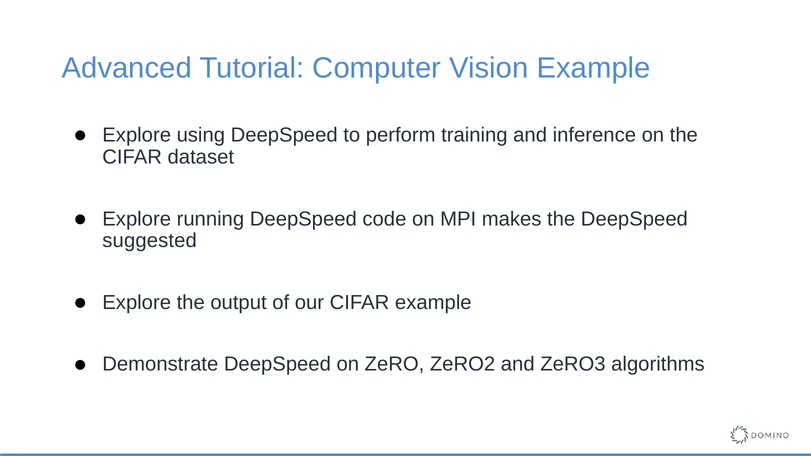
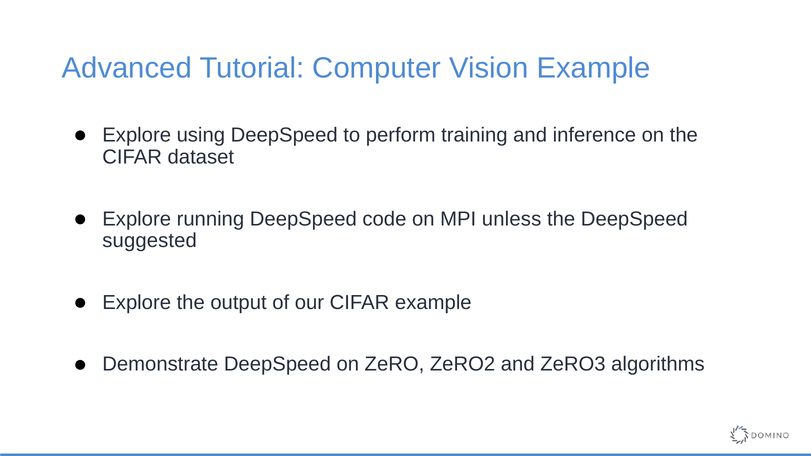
makes: makes -> unless
